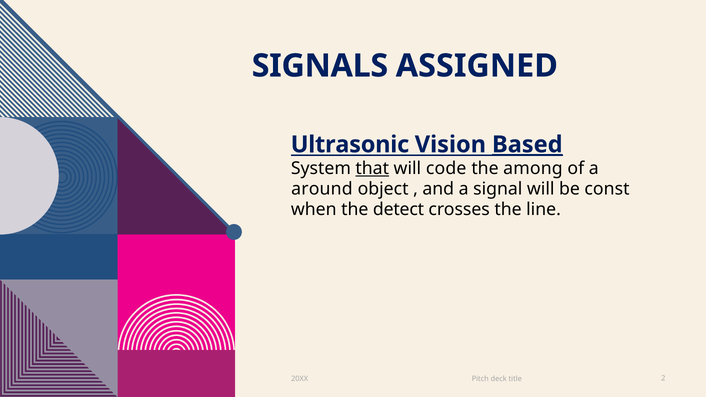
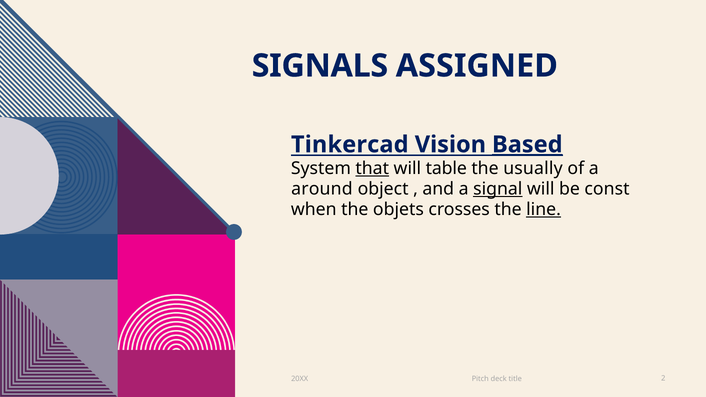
Ultrasonic: Ultrasonic -> Tinkercad
code: code -> table
among: among -> usually
signal underline: none -> present
detect: detect -> objets
line underline: none -> present
